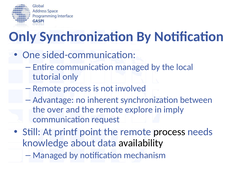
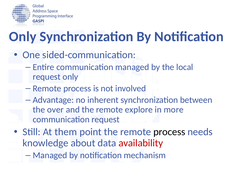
tutorial at (47, 77): tutorial -> request
imply: imply -> more
printf: printf -> them
availability colour: black -> red
